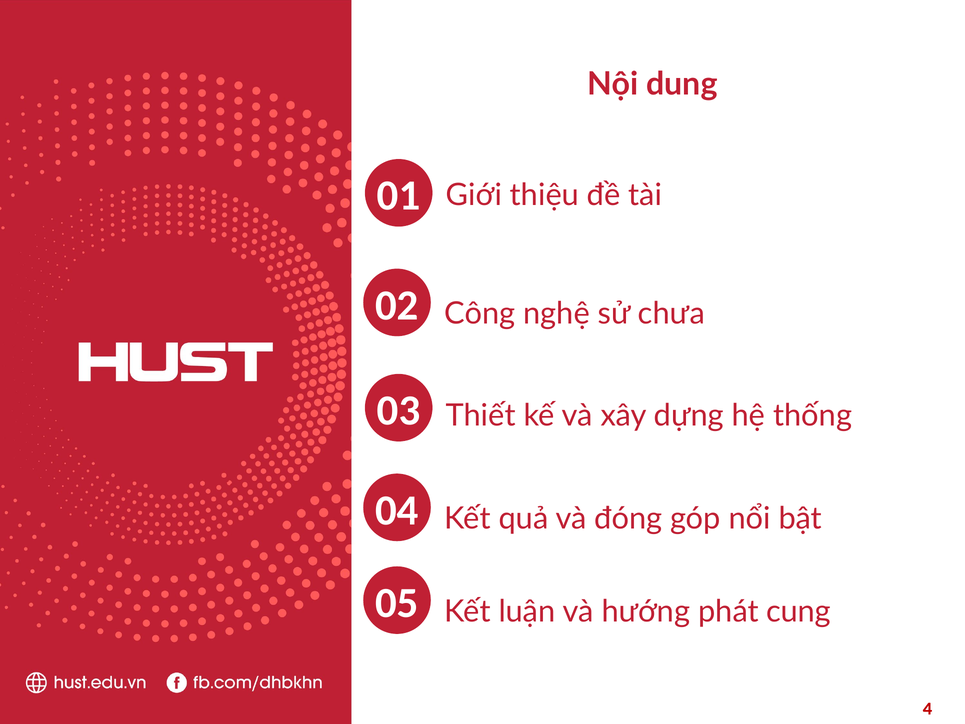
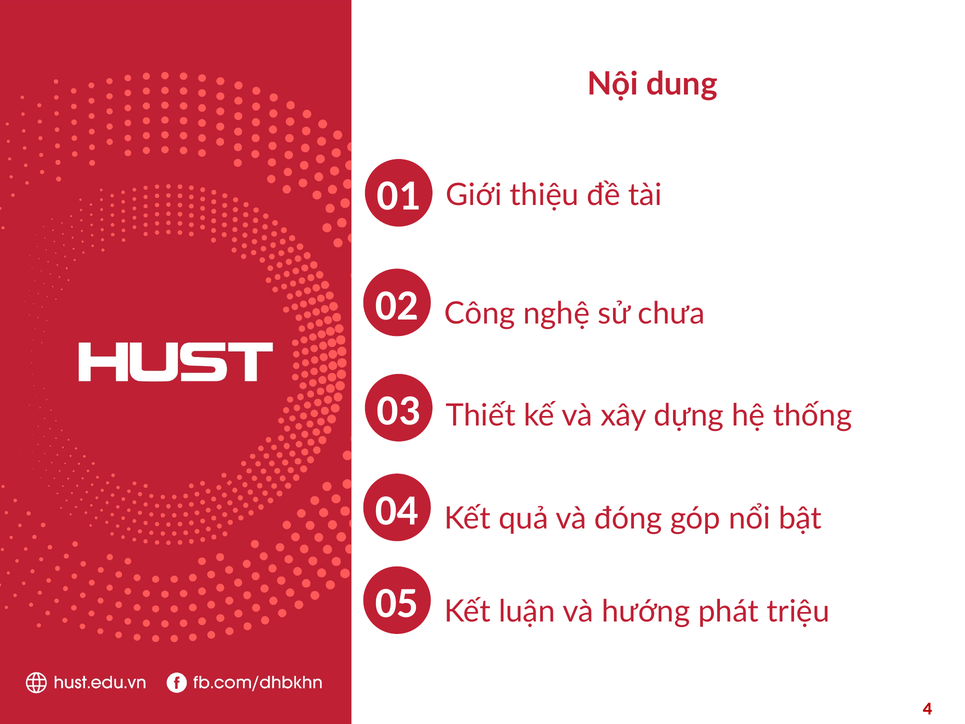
cung: cung -> triệu
